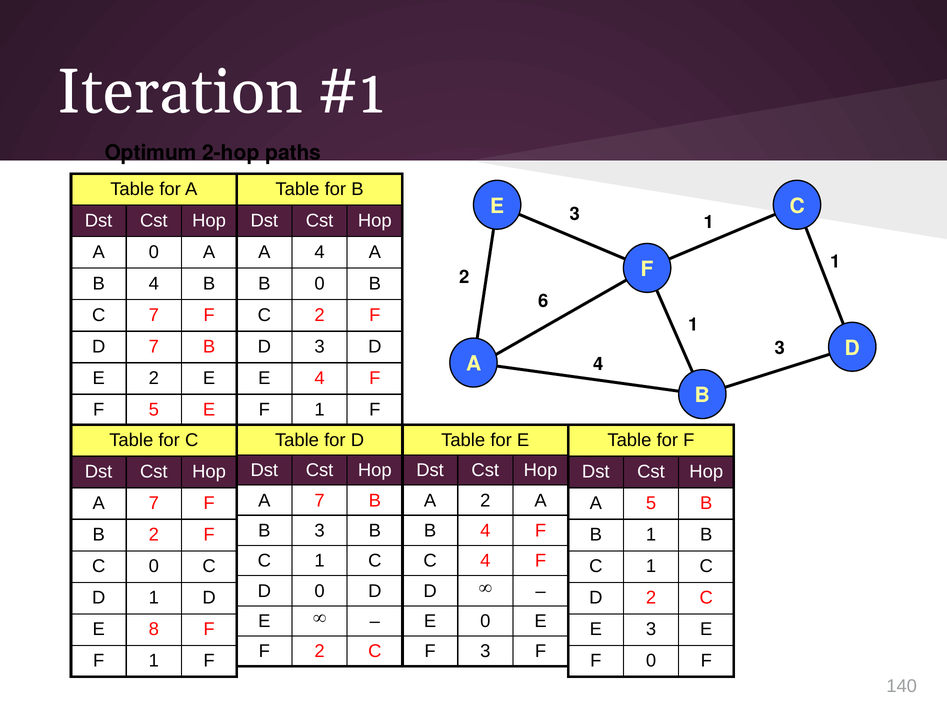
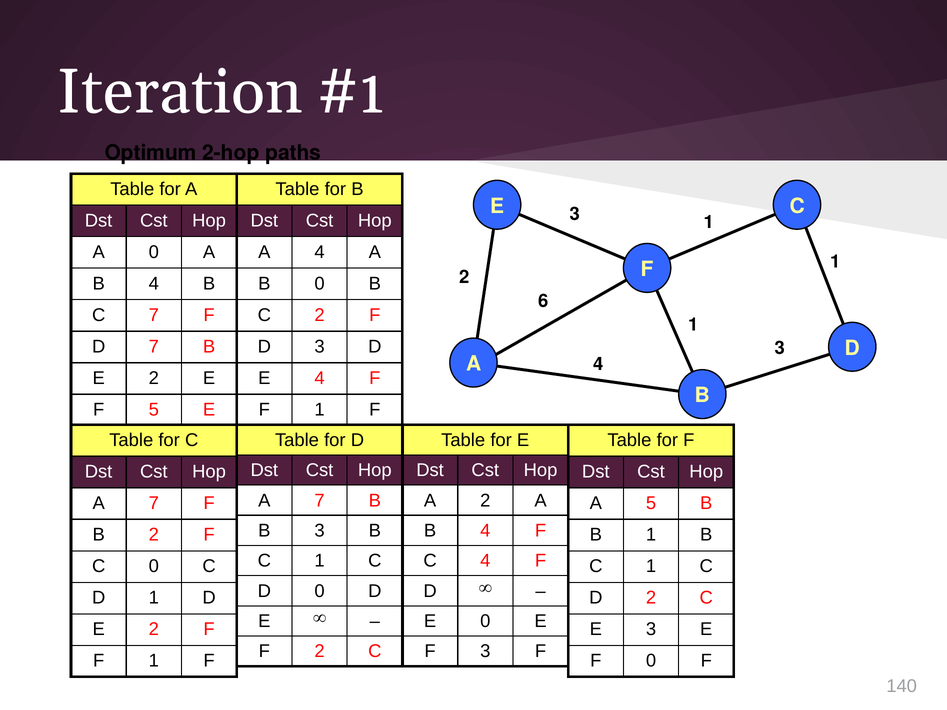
8 at (154, 629): 8 -> 2
